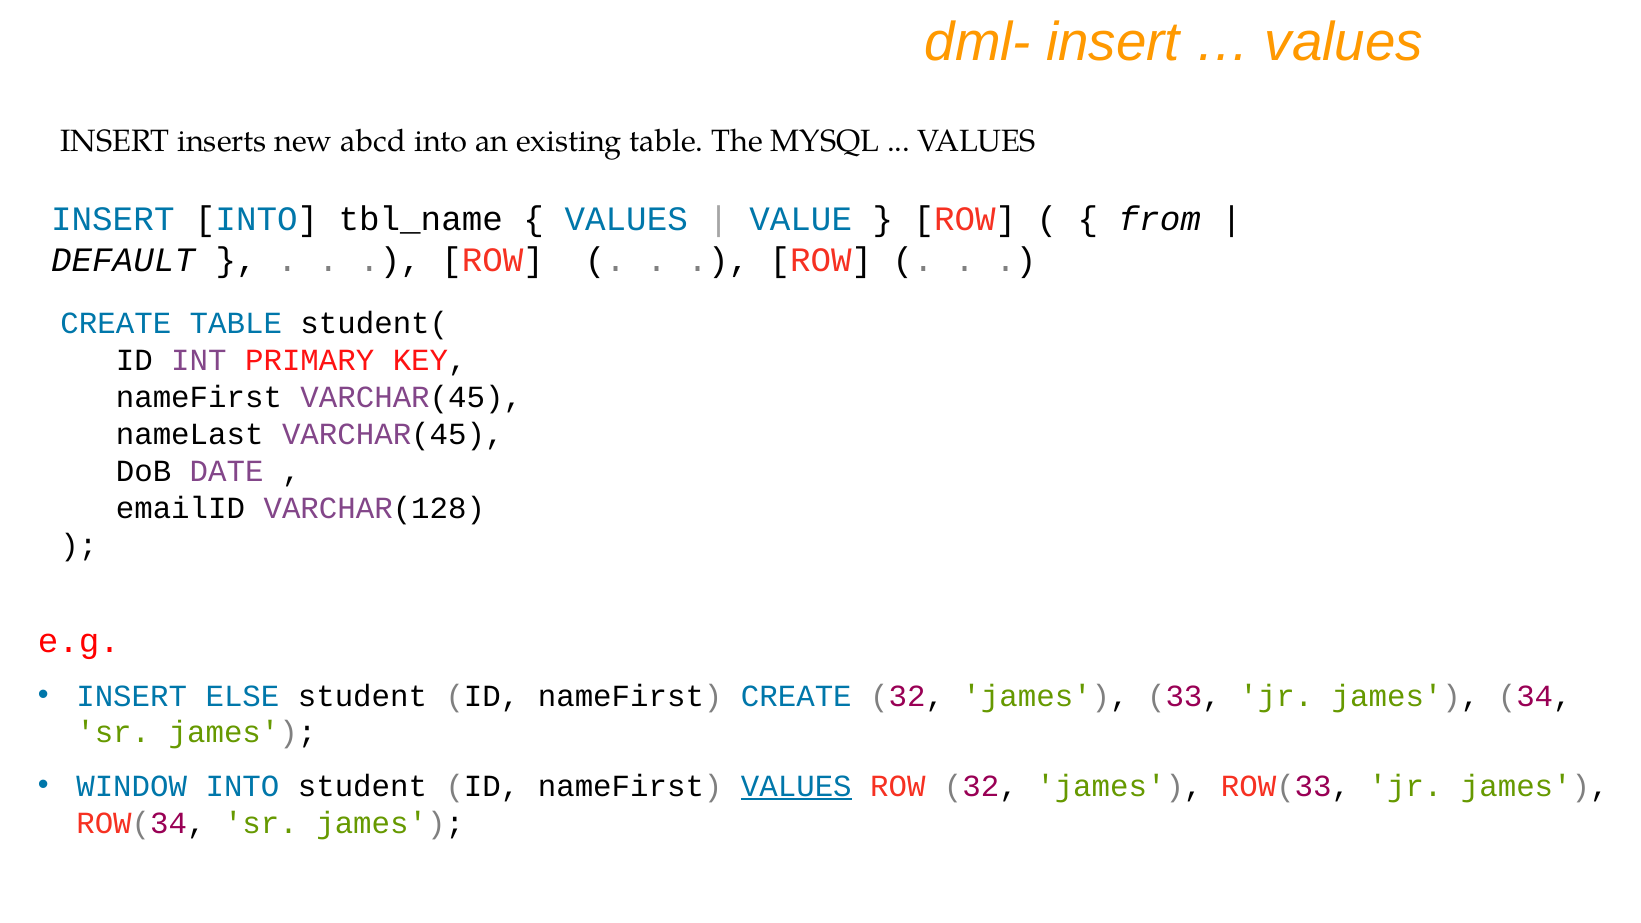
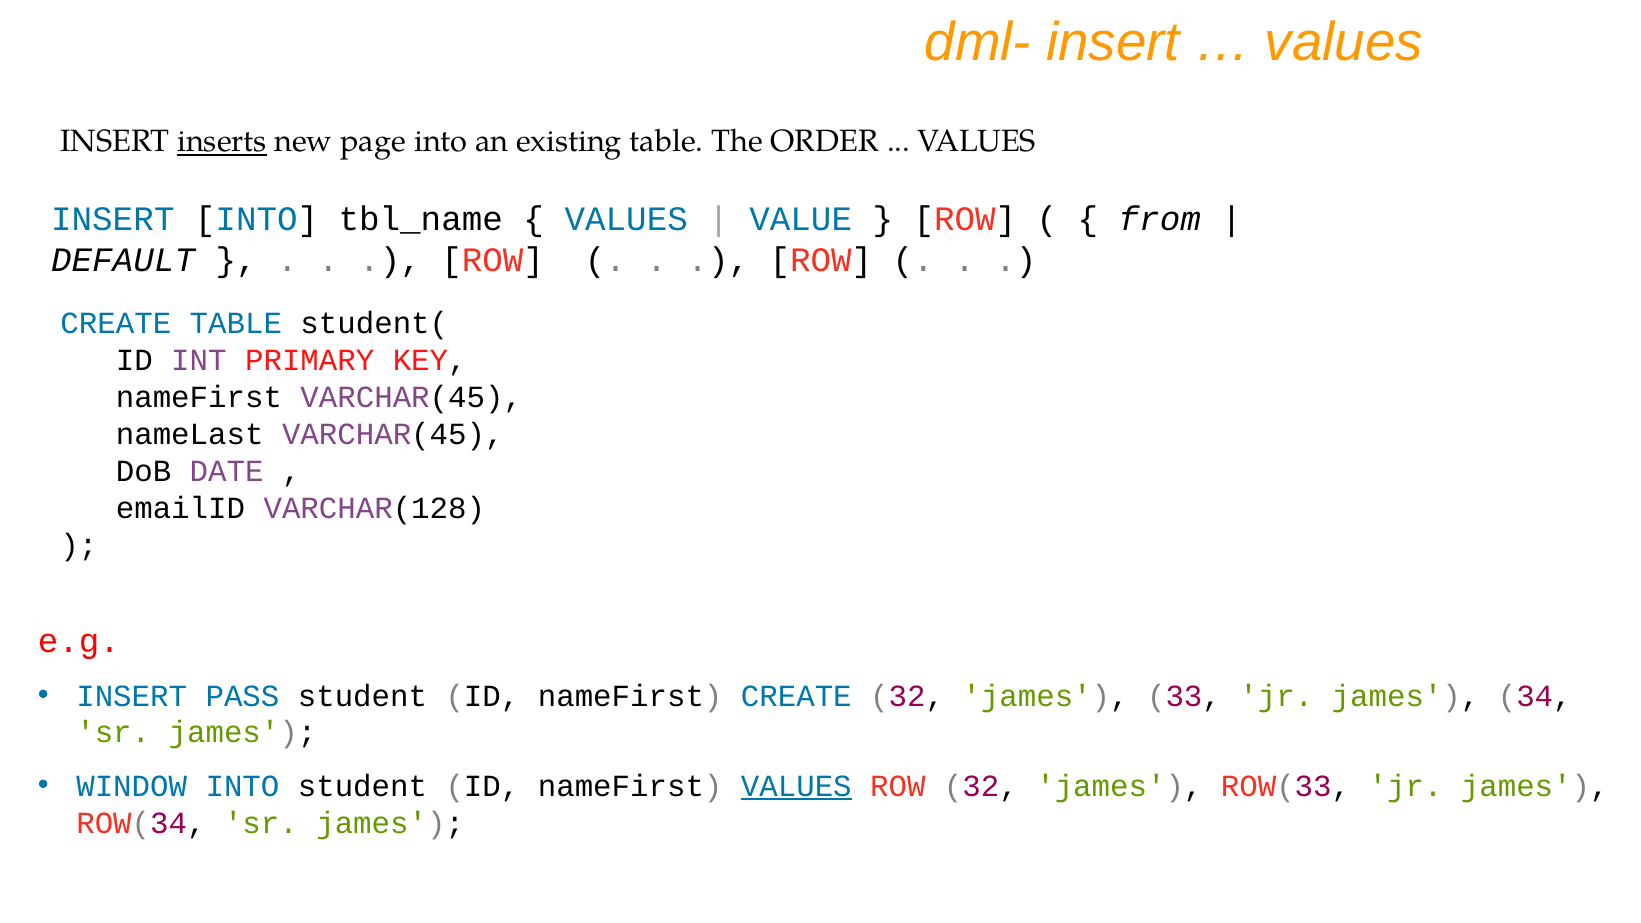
inserts underline: none -> present
abcd: abcd -> page
MYSQL: MYSQL -> ORDER
ELSE: ELSE -> PASS
